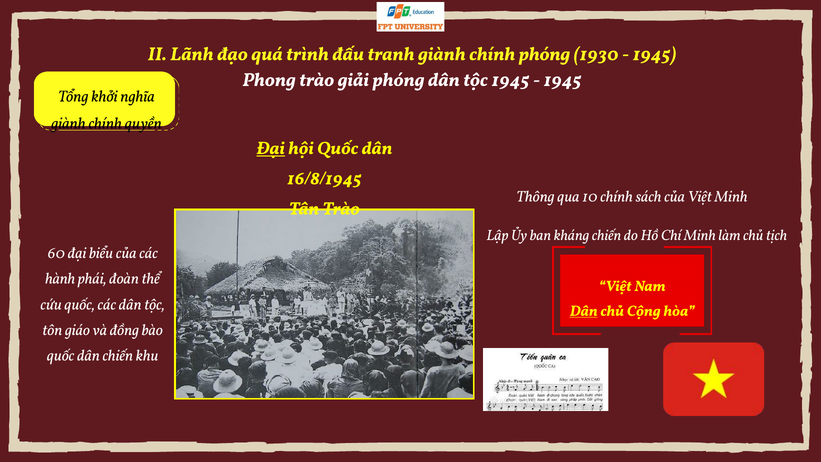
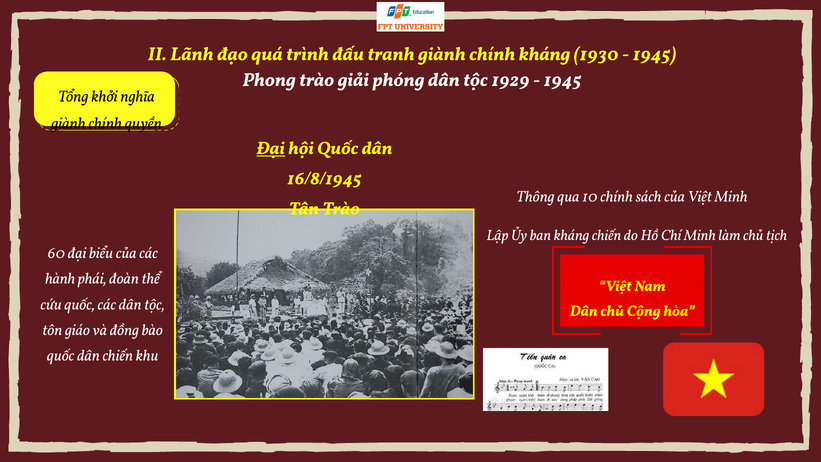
chính phóng: phóng -> kháng
tộc 1945: 1945 -> 1929
Dân at (584, 311) underline: present -> none
